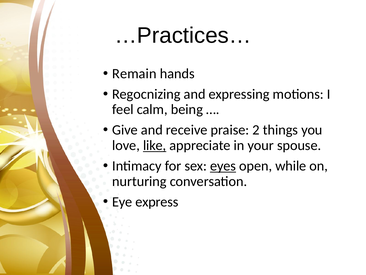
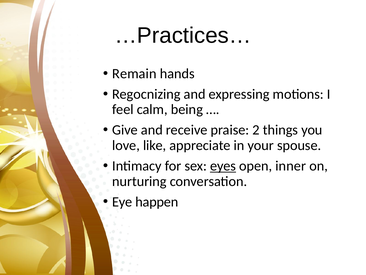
like underline: present -> none
while: while -> inner
express: express -> happen
